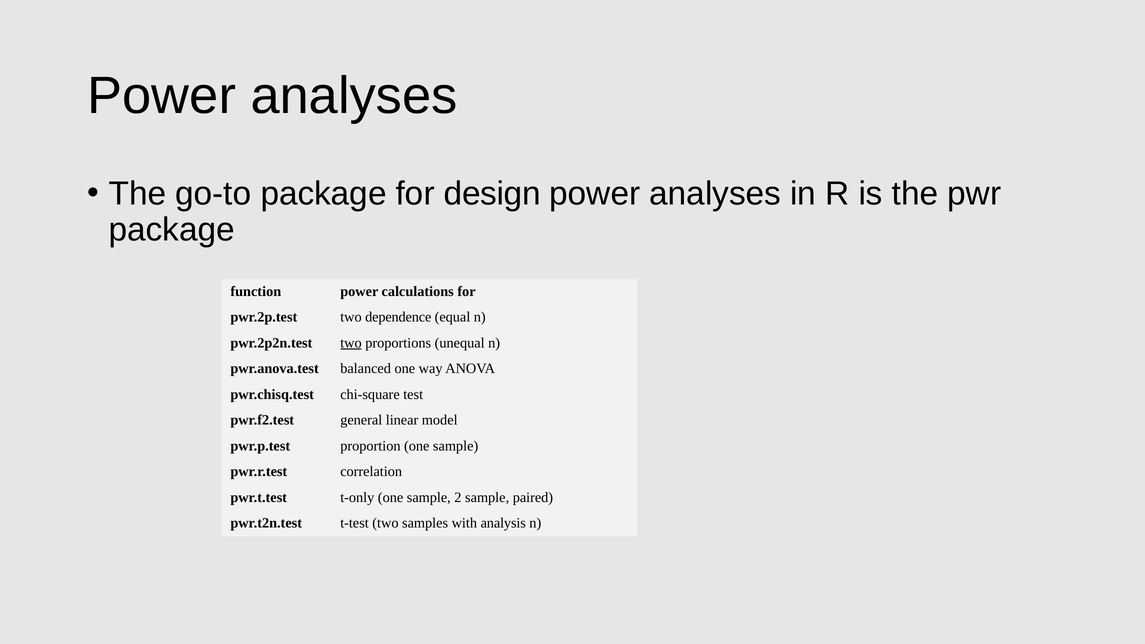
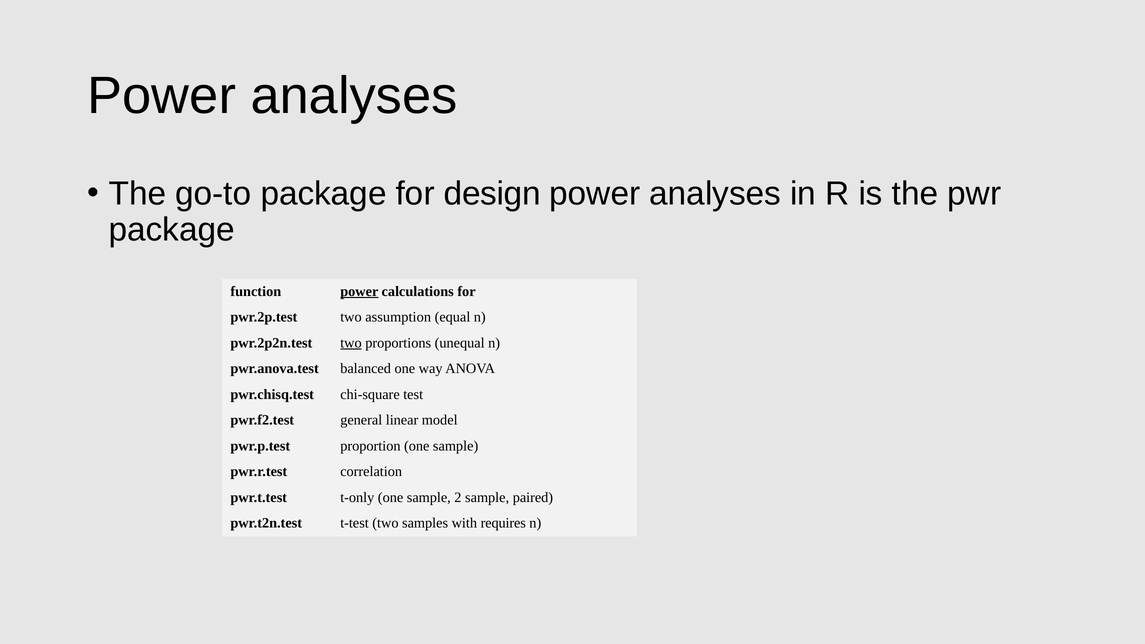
power at (359, 291) underline: none -> present
dependence: dependence -> assumption
analysis: analysis -> requires
